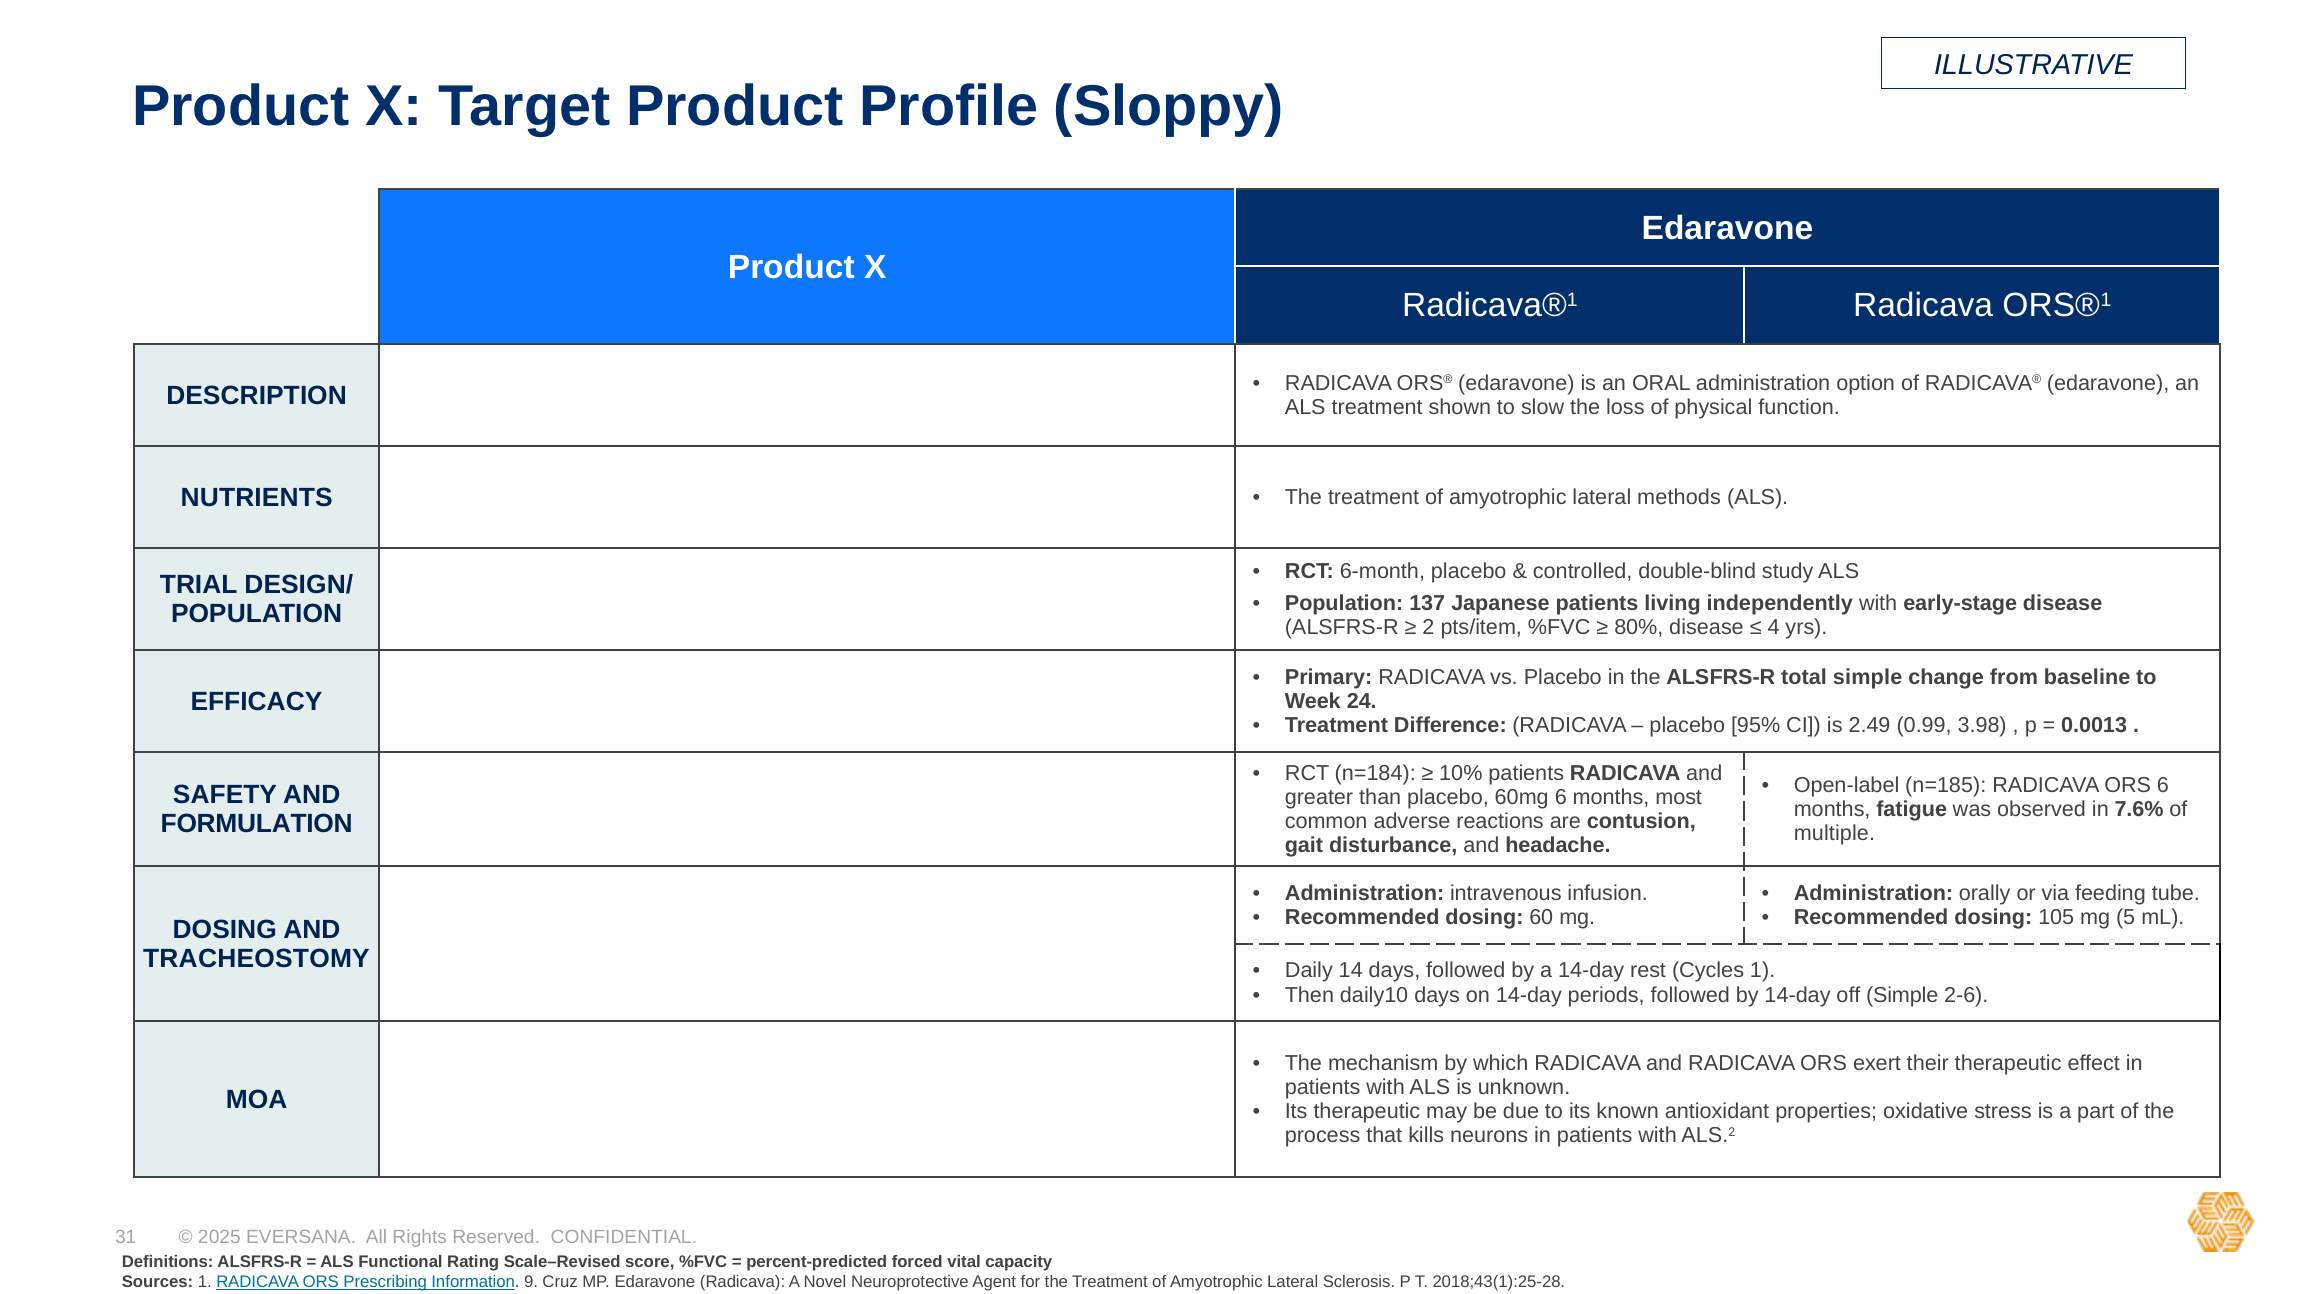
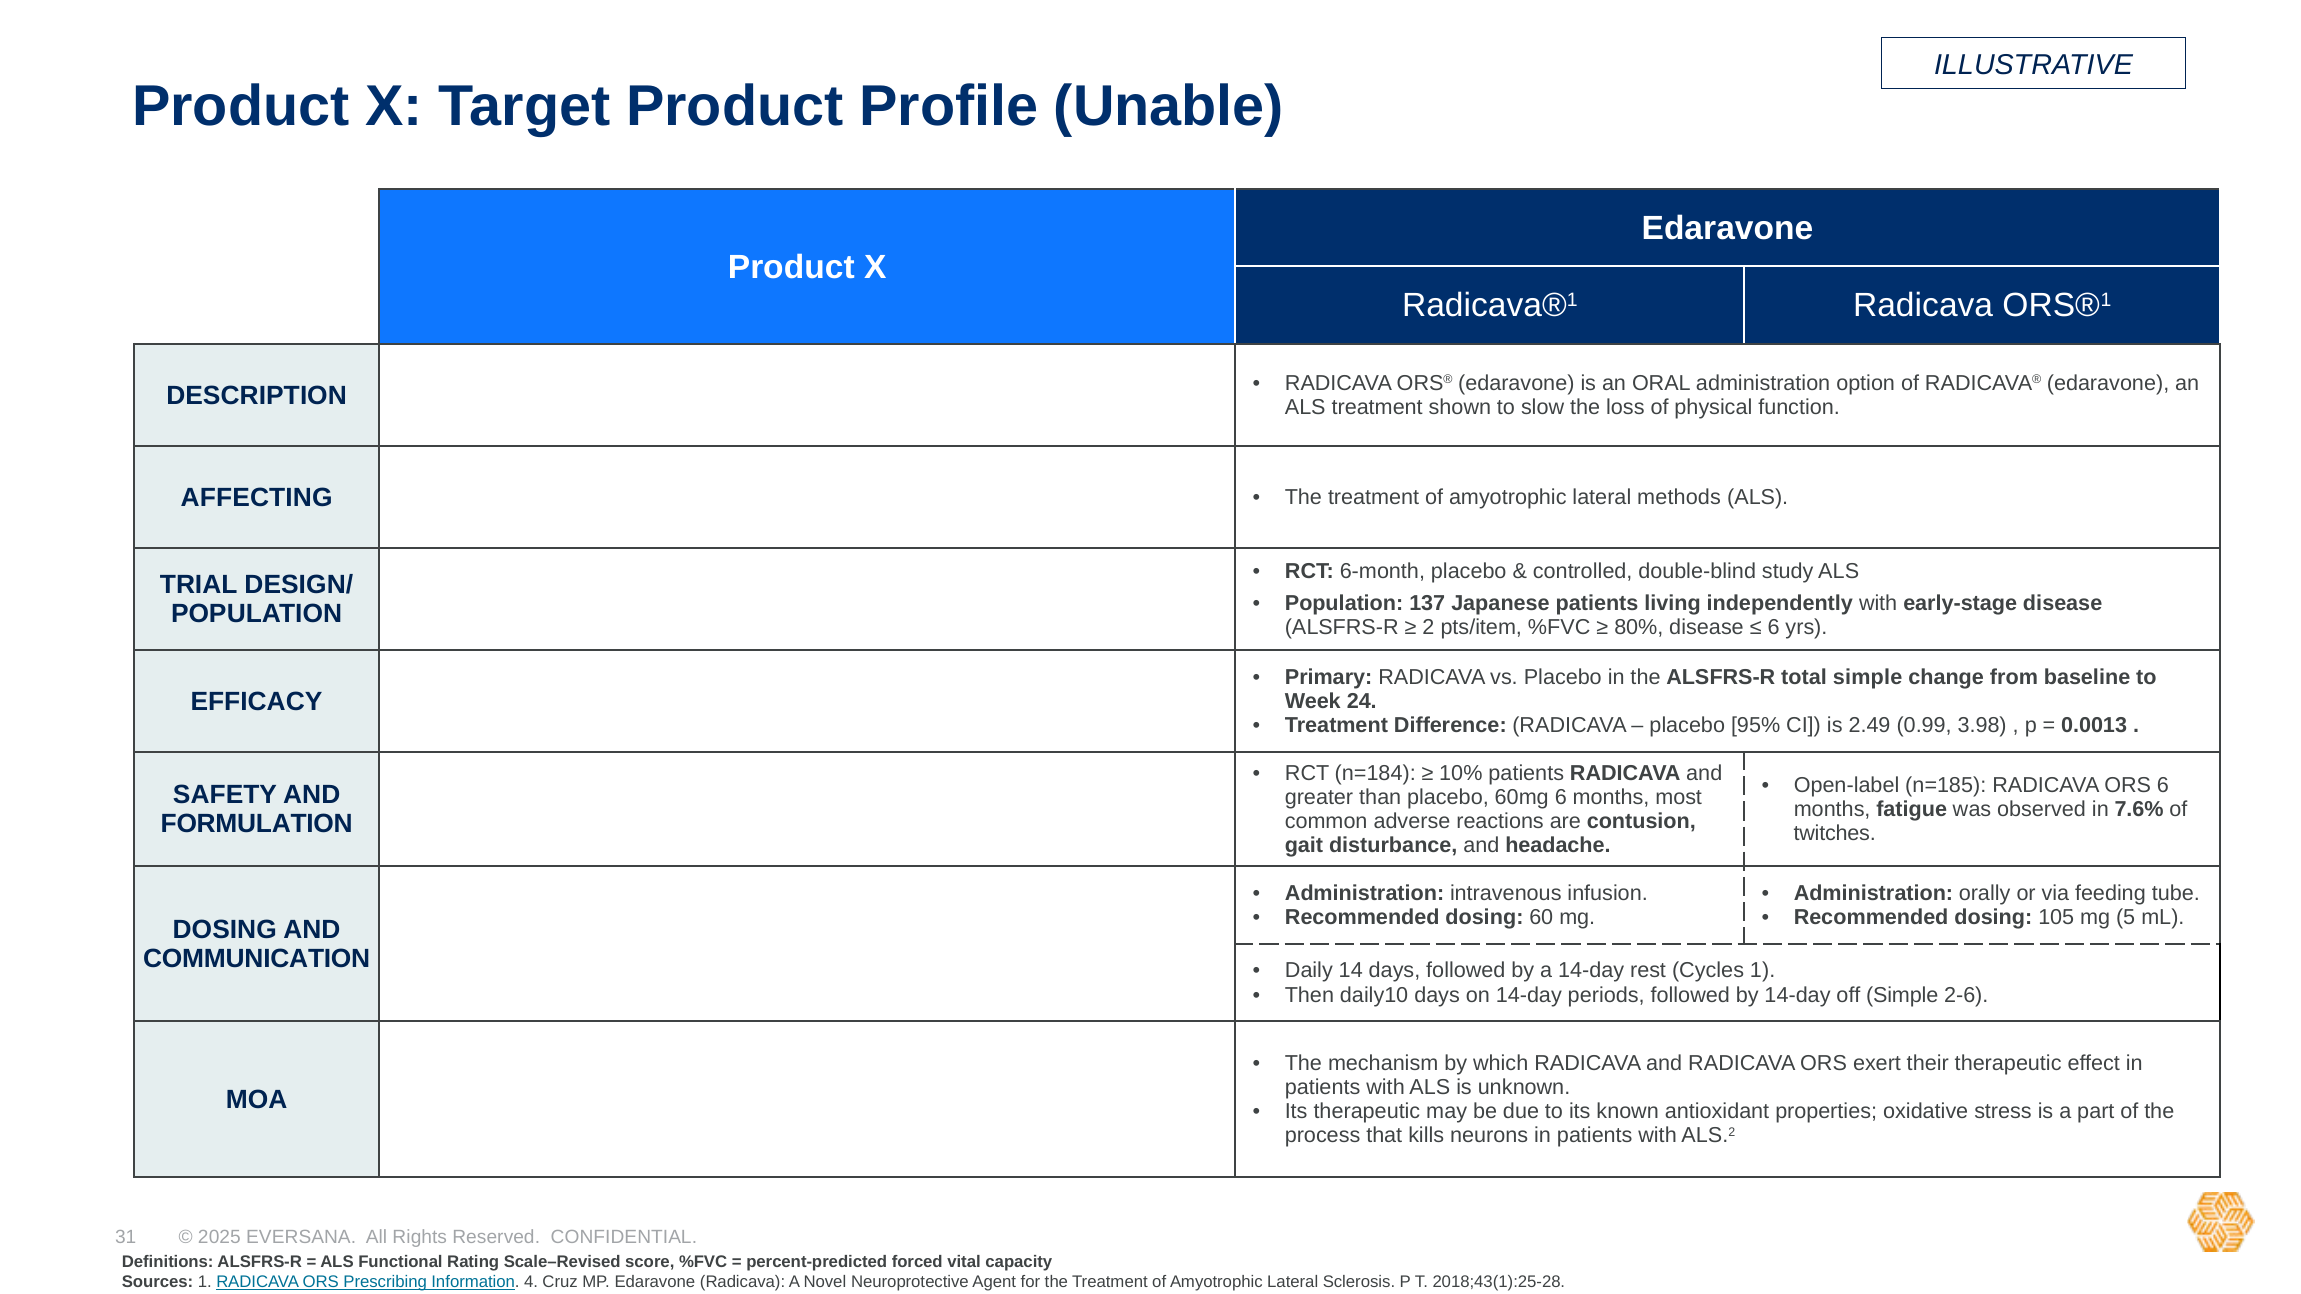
Sloppy: Sloppy -> Unable
NUTRIENTS: NUTRIENTS -> AFFECTING
4 at (1774, 627): 4 -> 6
multiple: multiple -> twitches
TRACHEOSTOMY: TRACHEOSTOMY -> COMMUNICATION
9: 9 -> 4
